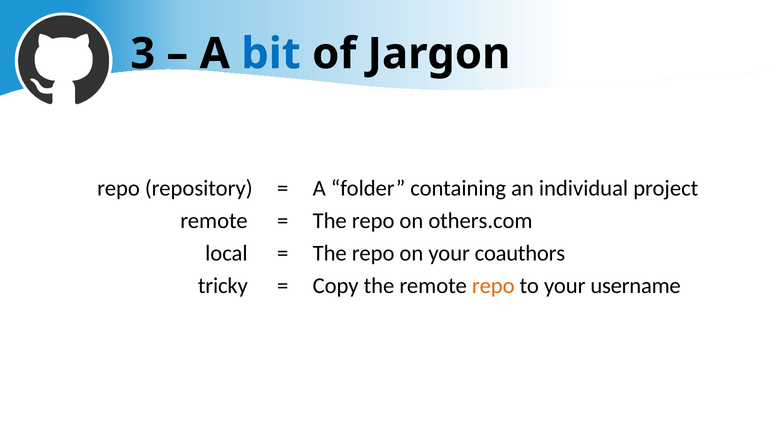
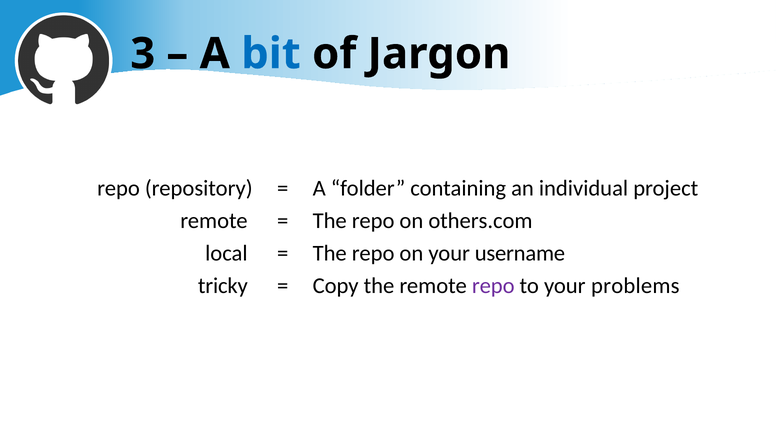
coauthors: coauthors -> username
repo at (493, 286) colour: orange -> purple
username: username -> problems
